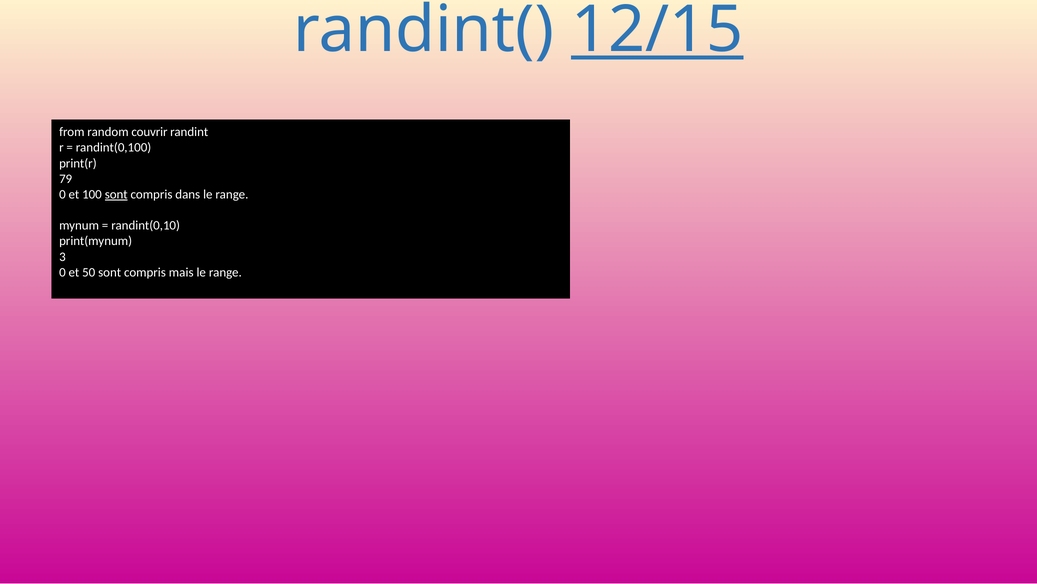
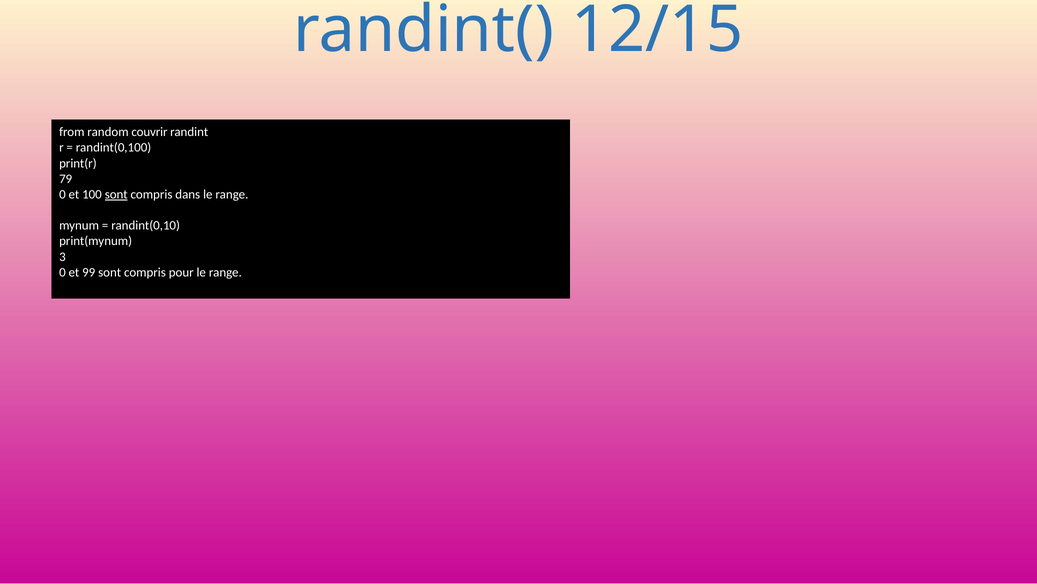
12/15 underline: present -> none
50: 50 -> 99
mais: mais -> pour
